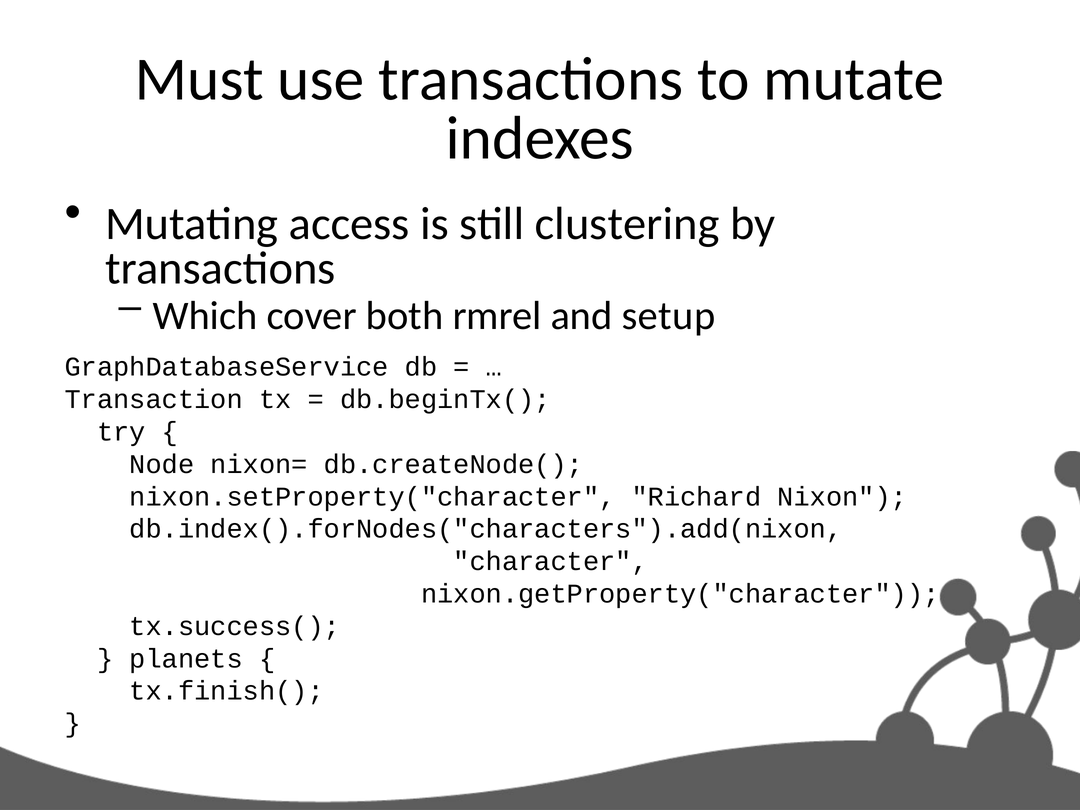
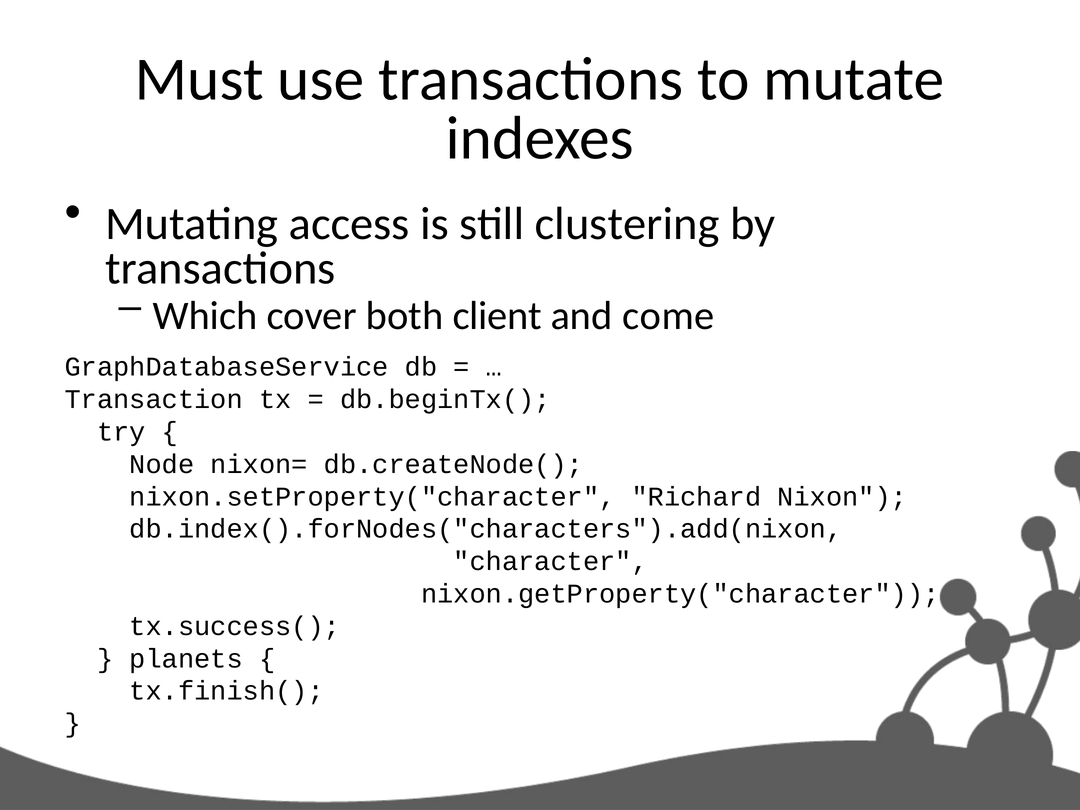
rmrel: rmrel -> client
setup: setup -> come
